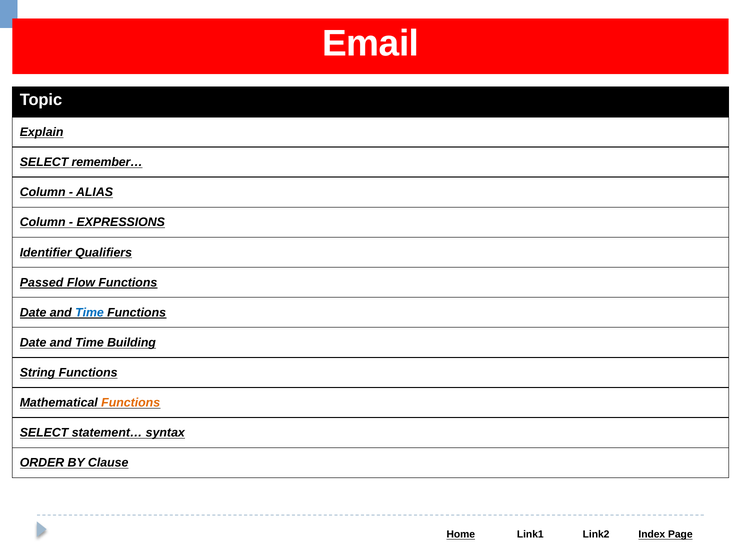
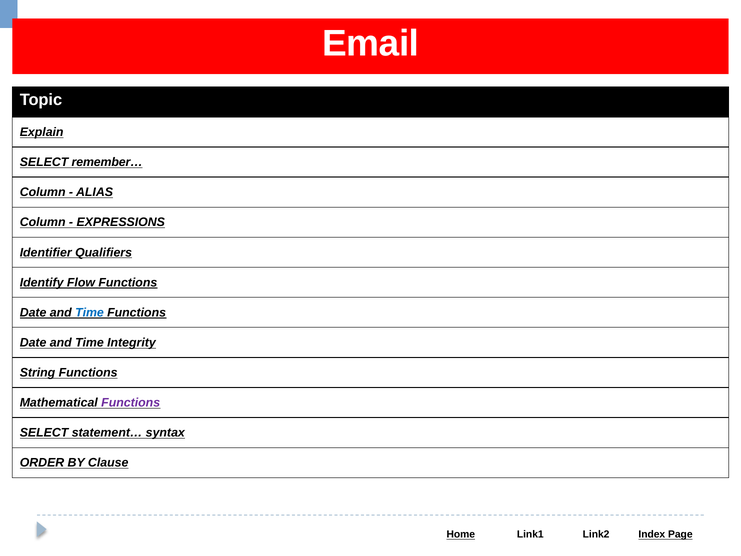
Passed: Passed -> Identify
Building: Building -> Integrity
Functions at (131, 403) colour: orange -> purple
